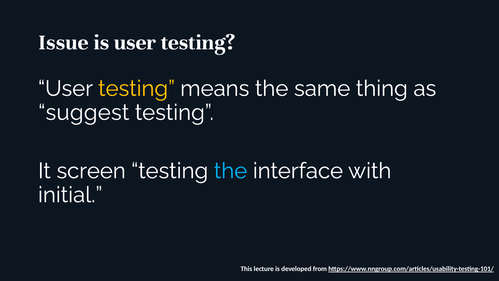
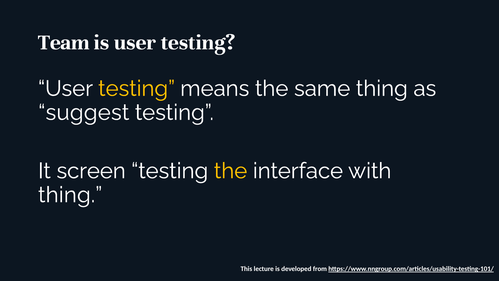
Issue: Issue -> Team
the at (231, 171) colour: light blue -> yellow
initial at (70, 195): initial -> thing
